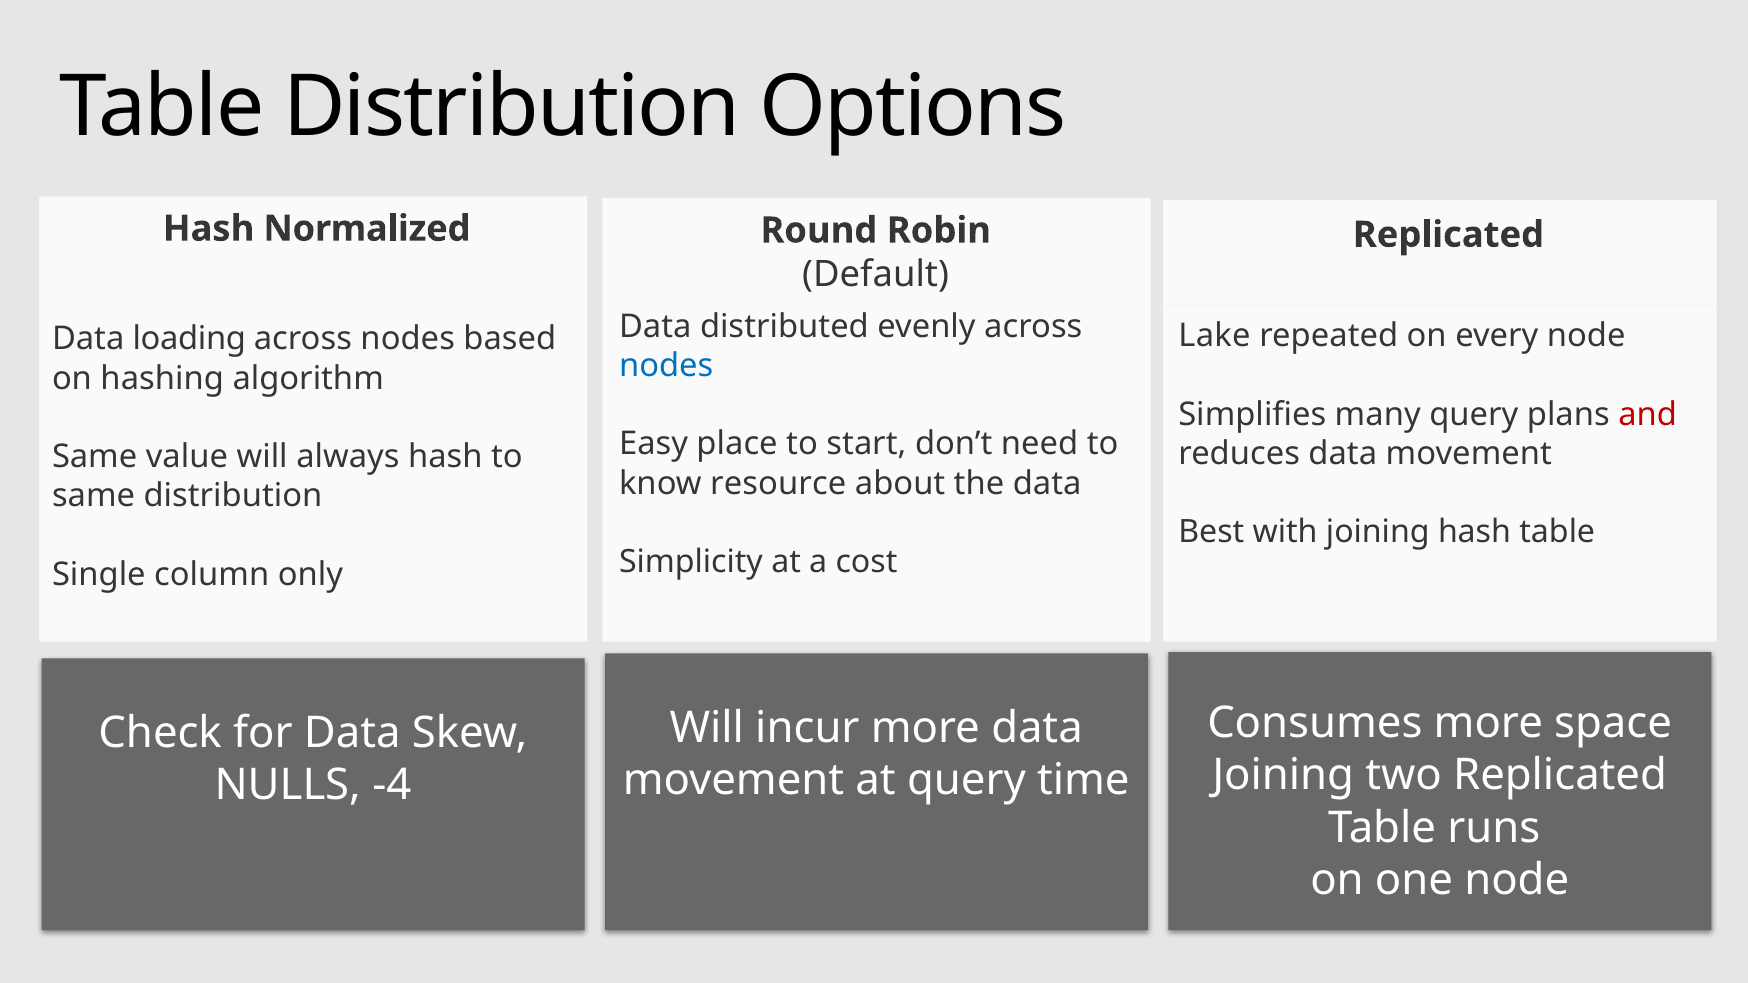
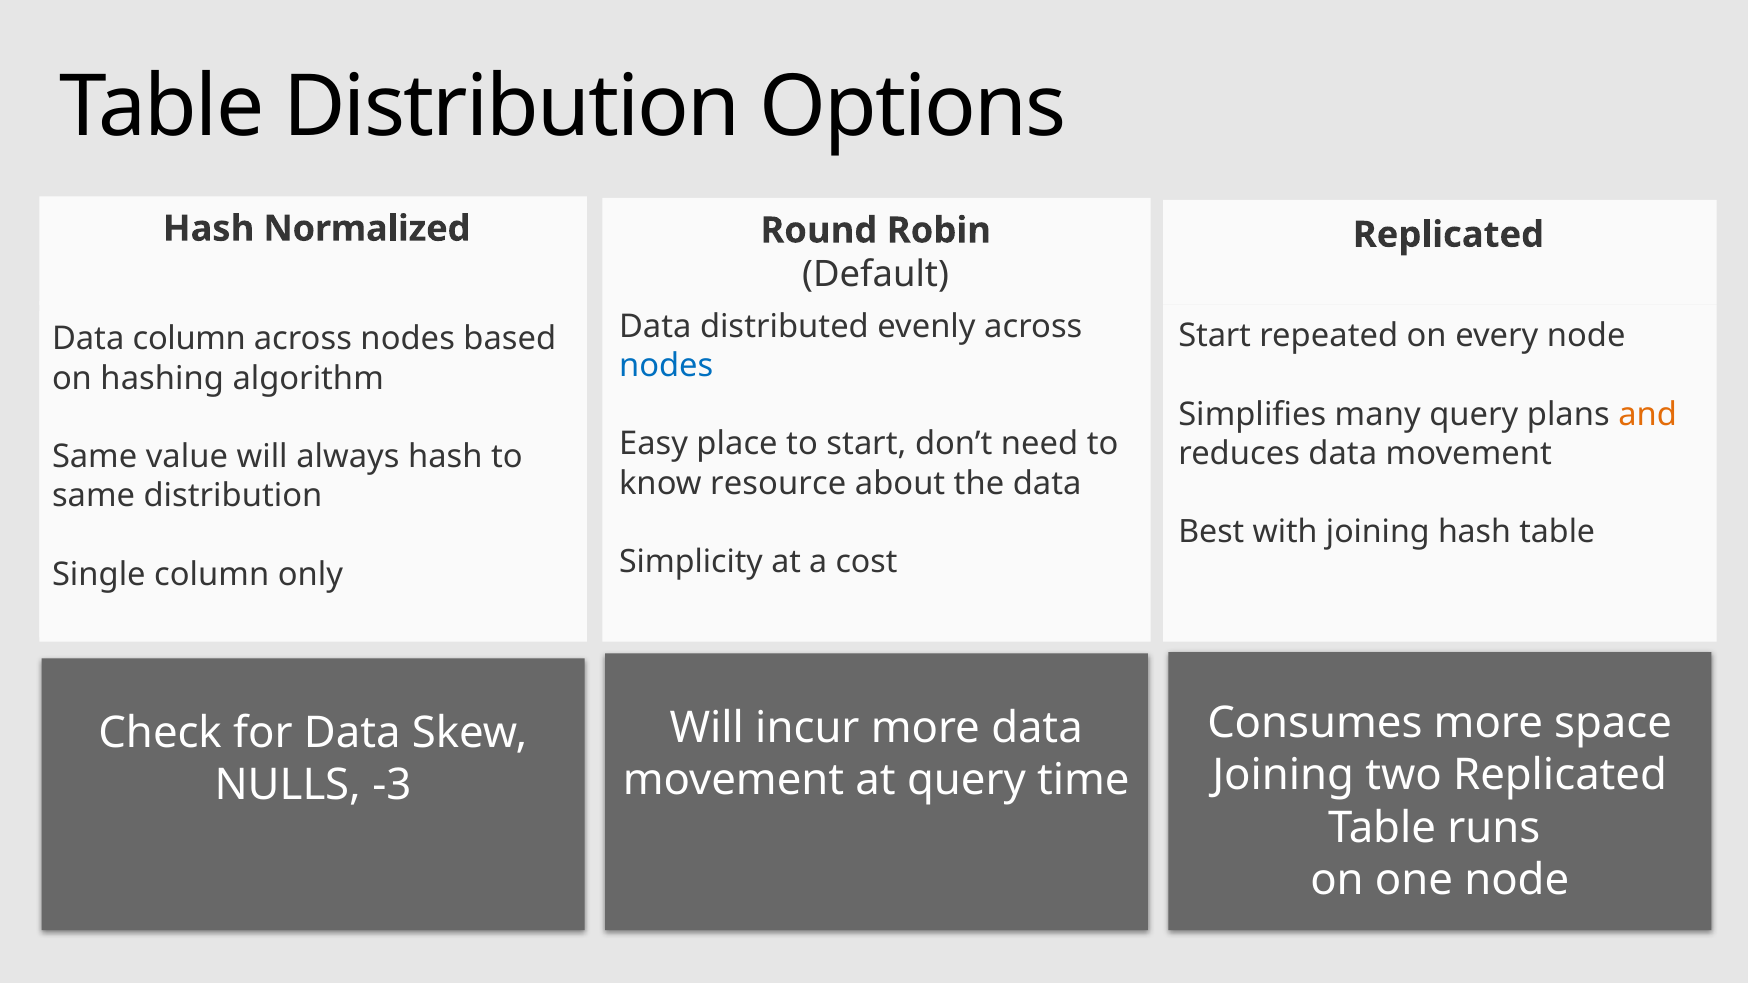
Lake at (1215, 336): Lake -> Start
Data loading: loading -> column
and colour: red -> orange
-4: -4 -> -3
